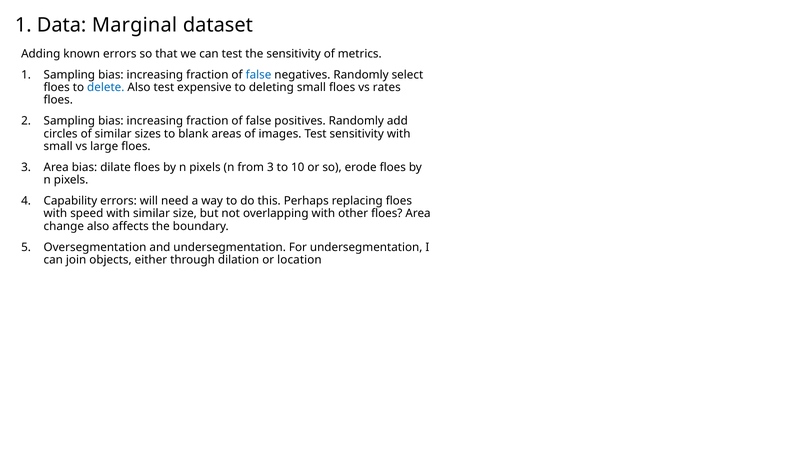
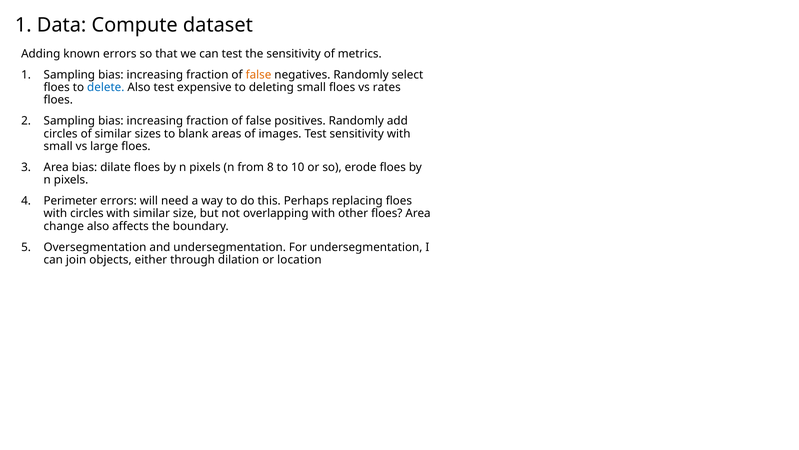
Marginal: Marginal -> Compute
false at (258, 75) colour: blue -> orange
from 3: 3 -> 8
Capability: Capability -> Perimeter
with speed: speed -> circles
